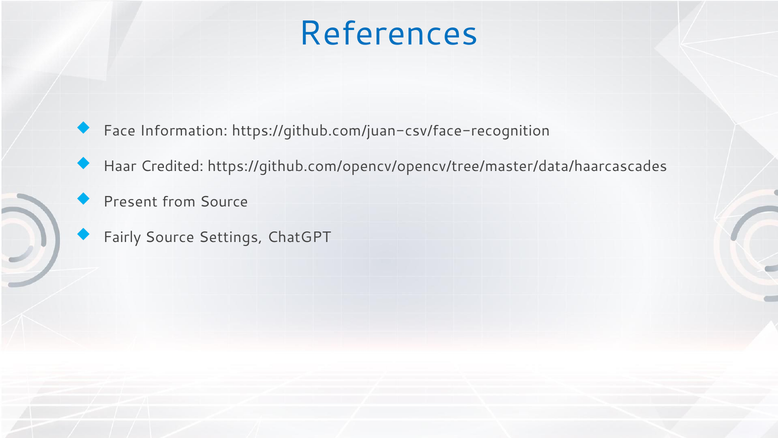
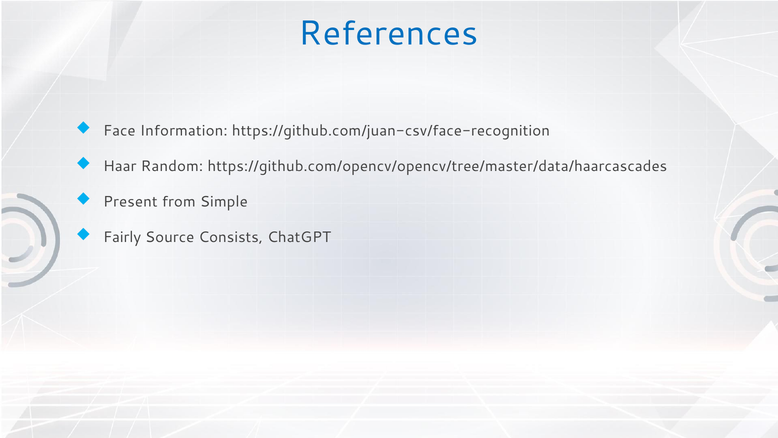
Credited: Credited -> Random
from Source: Source -> Simple
Settings: Settings -> Consists
